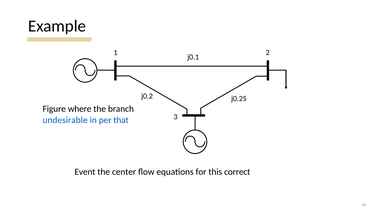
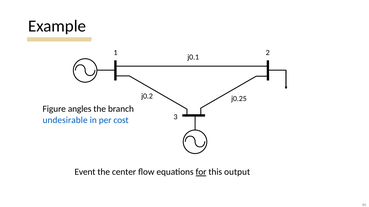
where: where -> angles
that: that -> cost
for underline: none -> present
correct: correct -> output
